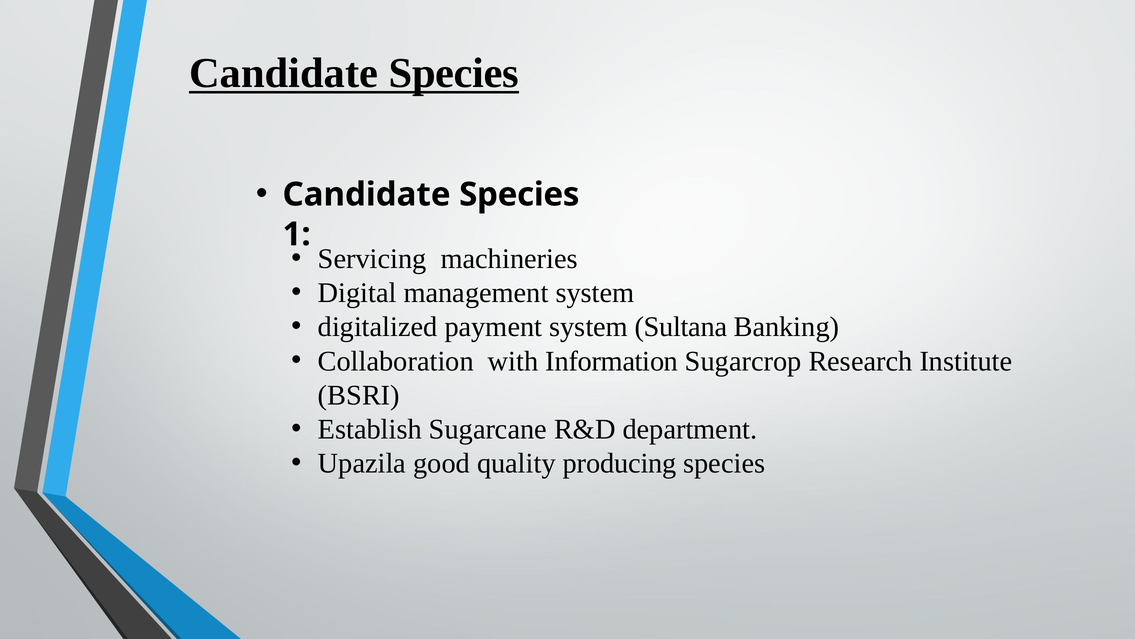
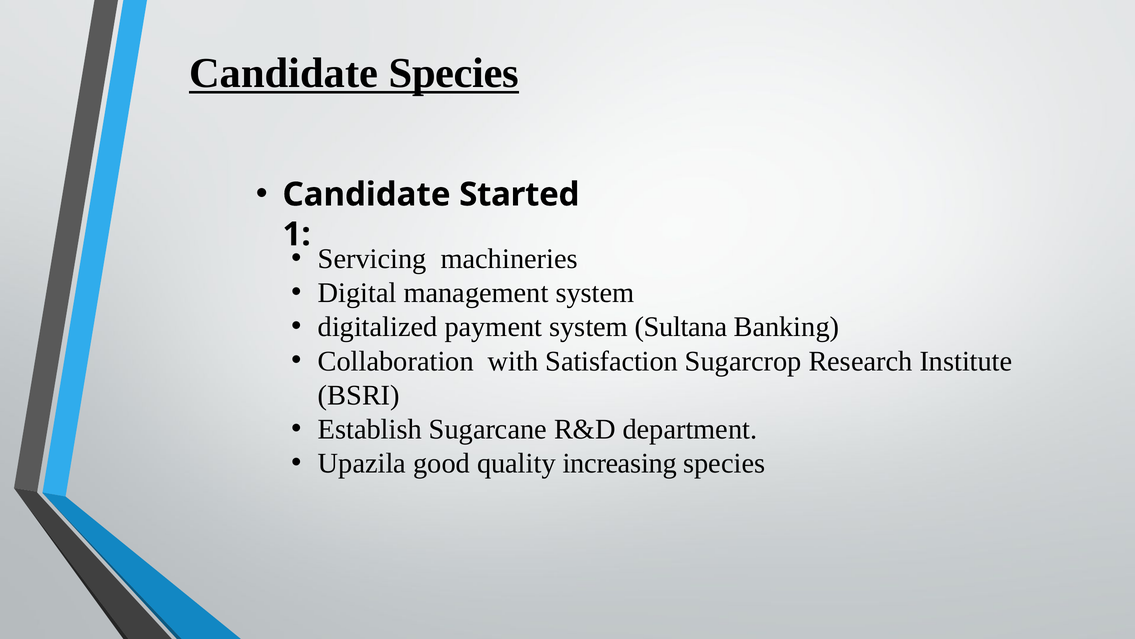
Species at (519, 194): Species -> Started
Information: Information -> Satisfaction
producing: producing -> increasing
